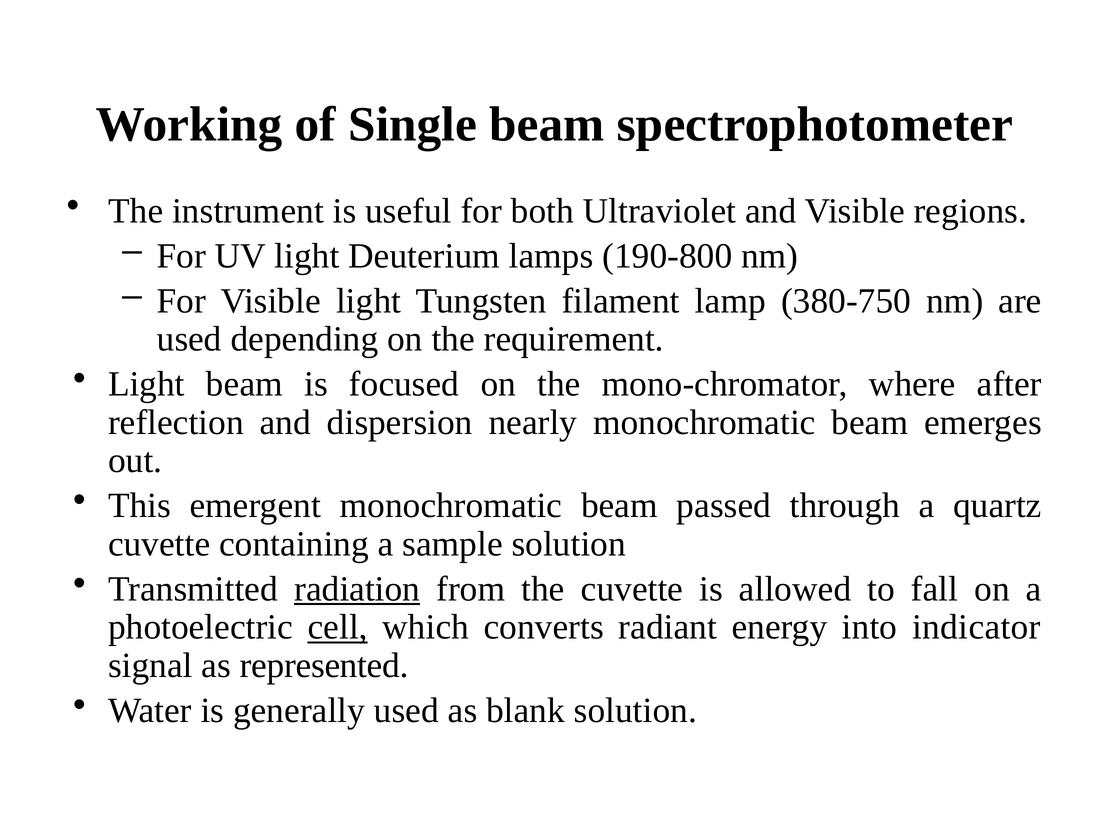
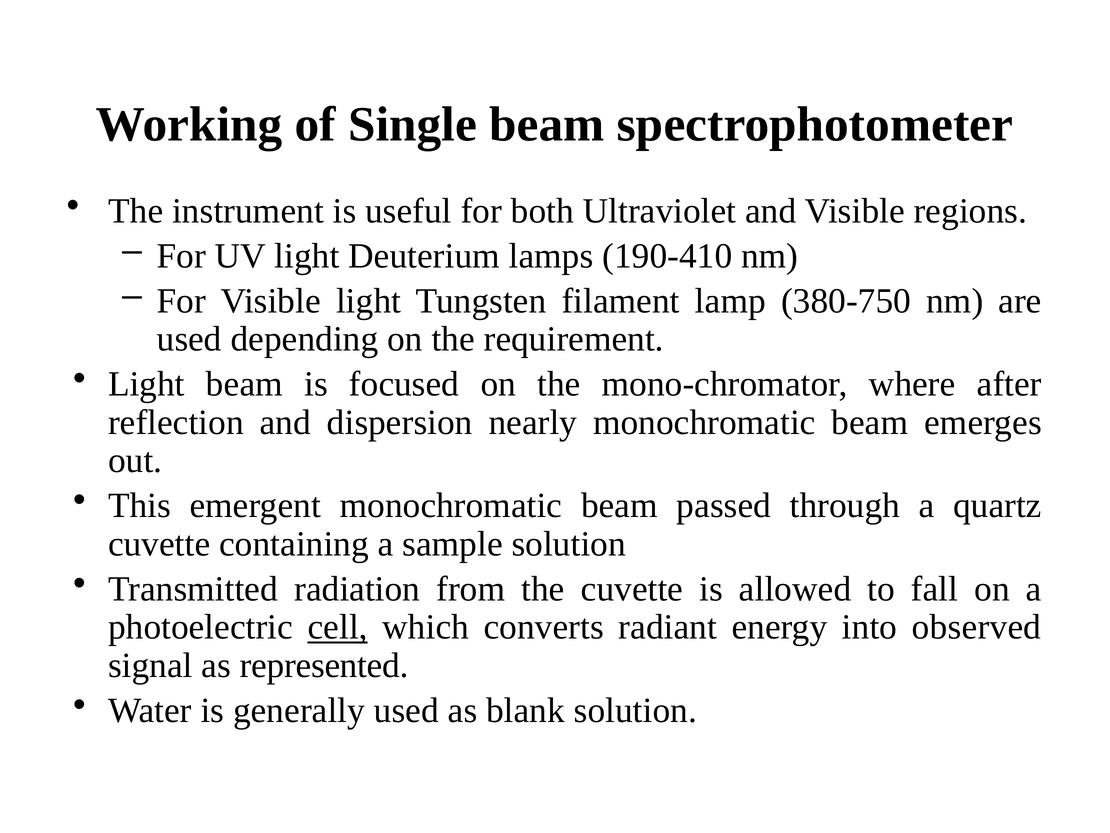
190-800: 190-800 -> 190-410
radiation underline: present -> none
indicator: indicator -> observed
